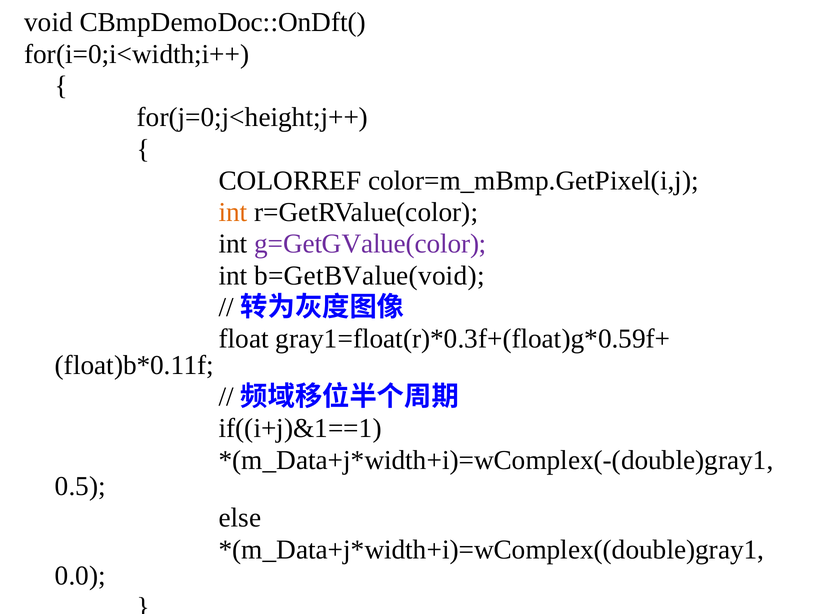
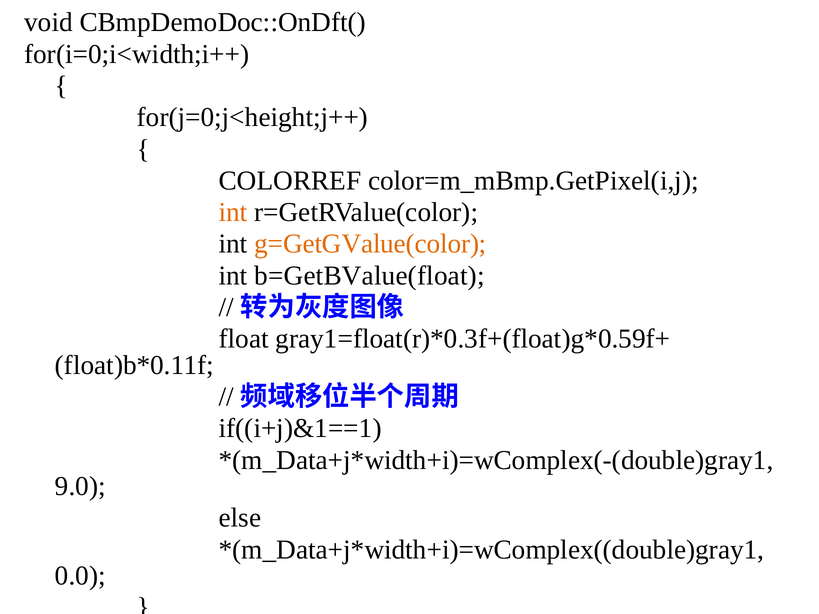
g=GetGValue(color colour: purple -> orange
b=GetBValue(void: b=GetBValue(void -> b=GetBValue(float
0.5: 0.5 -> 9.0
